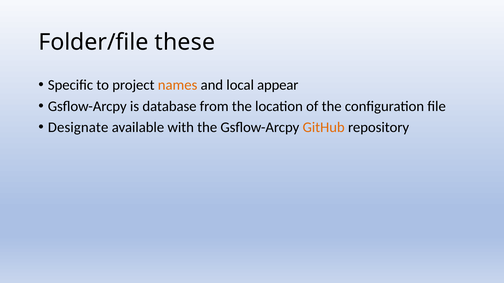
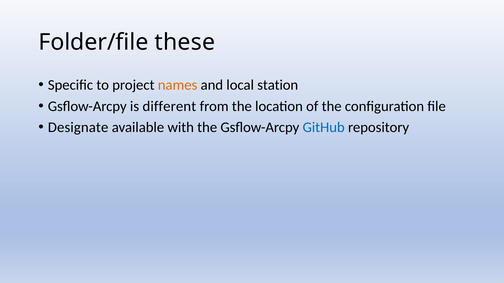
appear: appear -> station
database: database -> different
GitHub colour: orange -> blue
